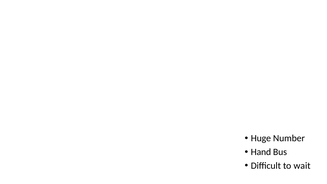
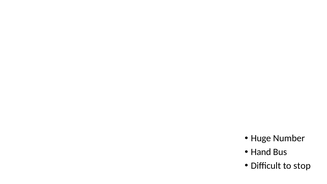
wait: wait -> stop
